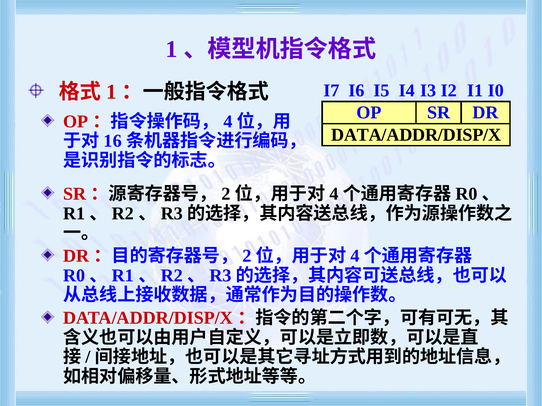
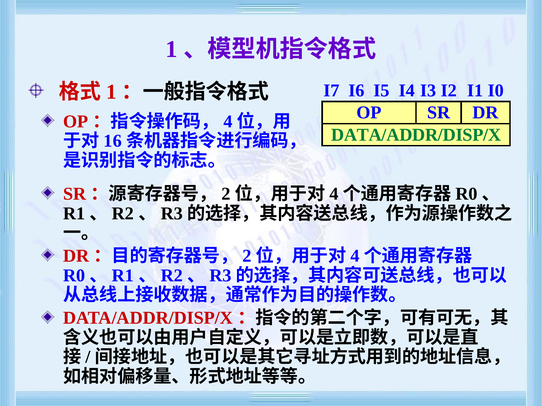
DATA/ADDR/DISP/X colour: black -> green
